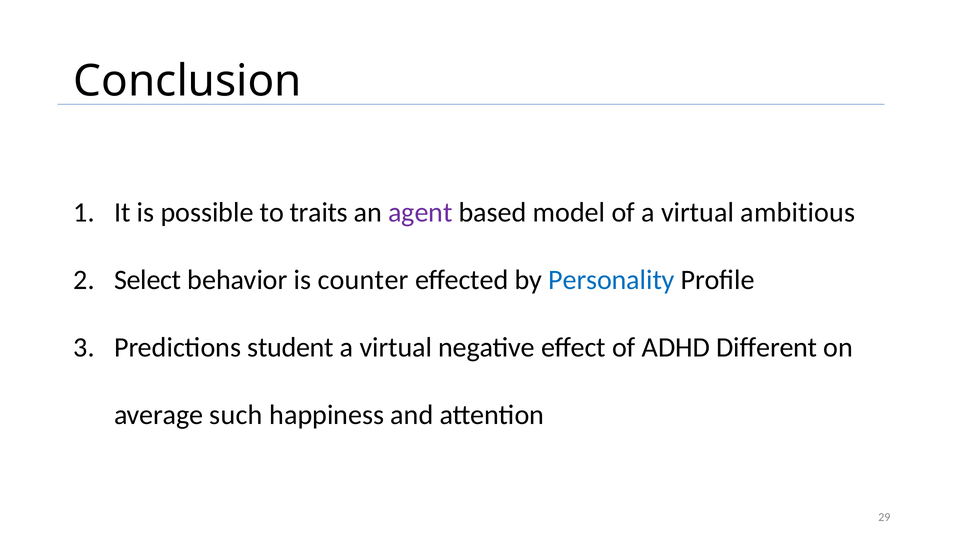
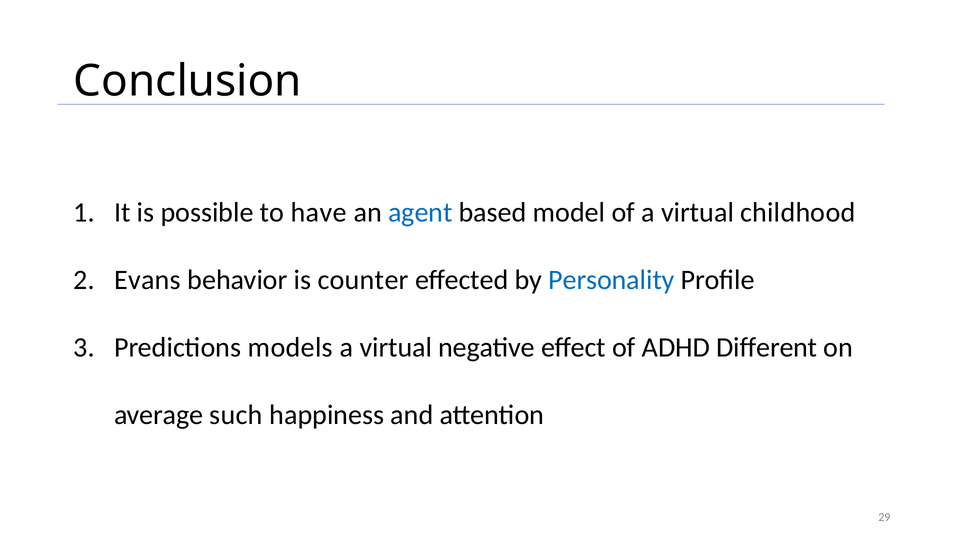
traits: traits -> have
agent colour: purple -> blue
ambitious: ambitious -> childhood
Select: Select -> Evans
student: student -> models
